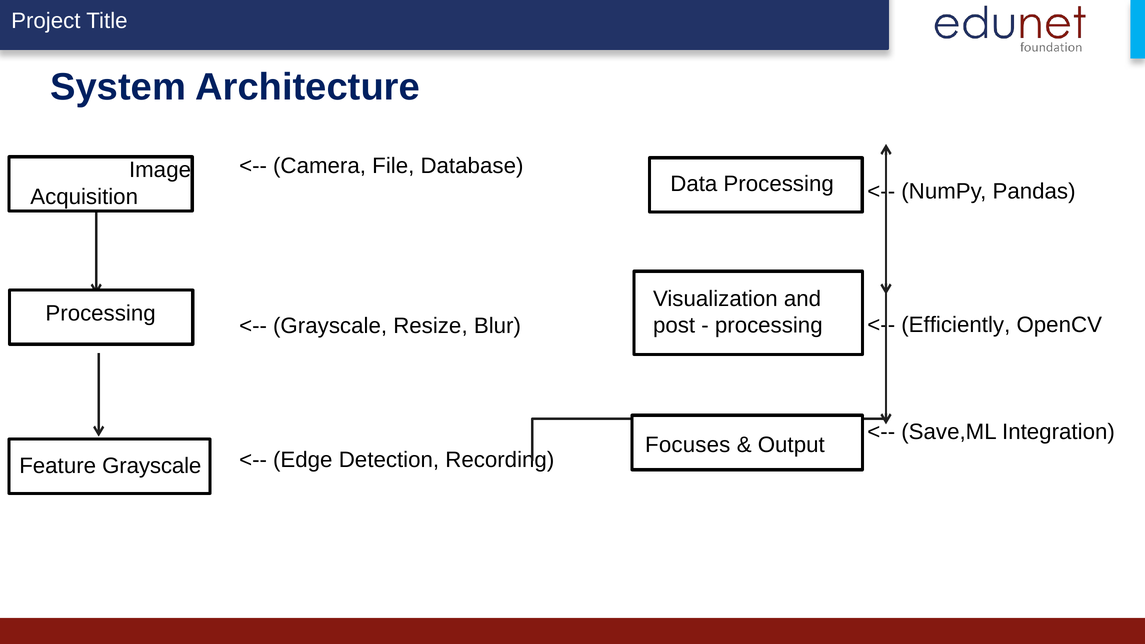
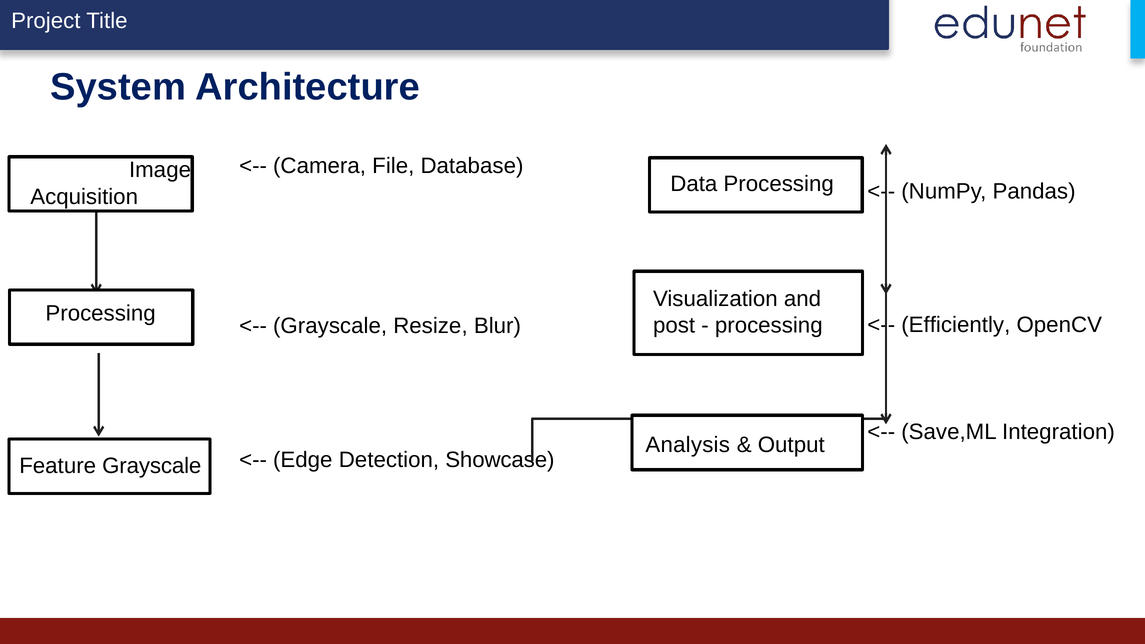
Focuses: Focuses -> Analysis
Recording: Recording -> Showcase
